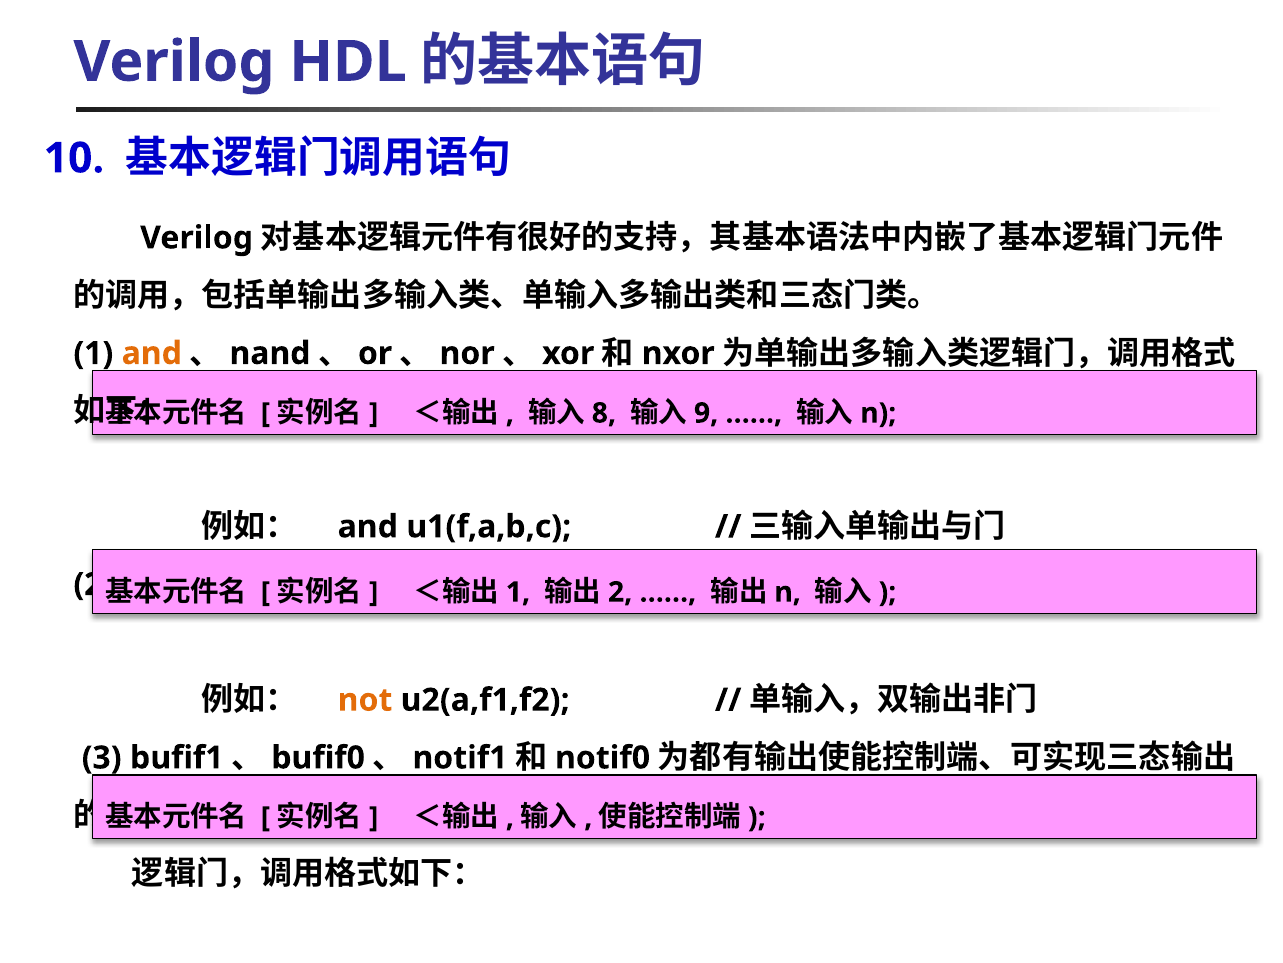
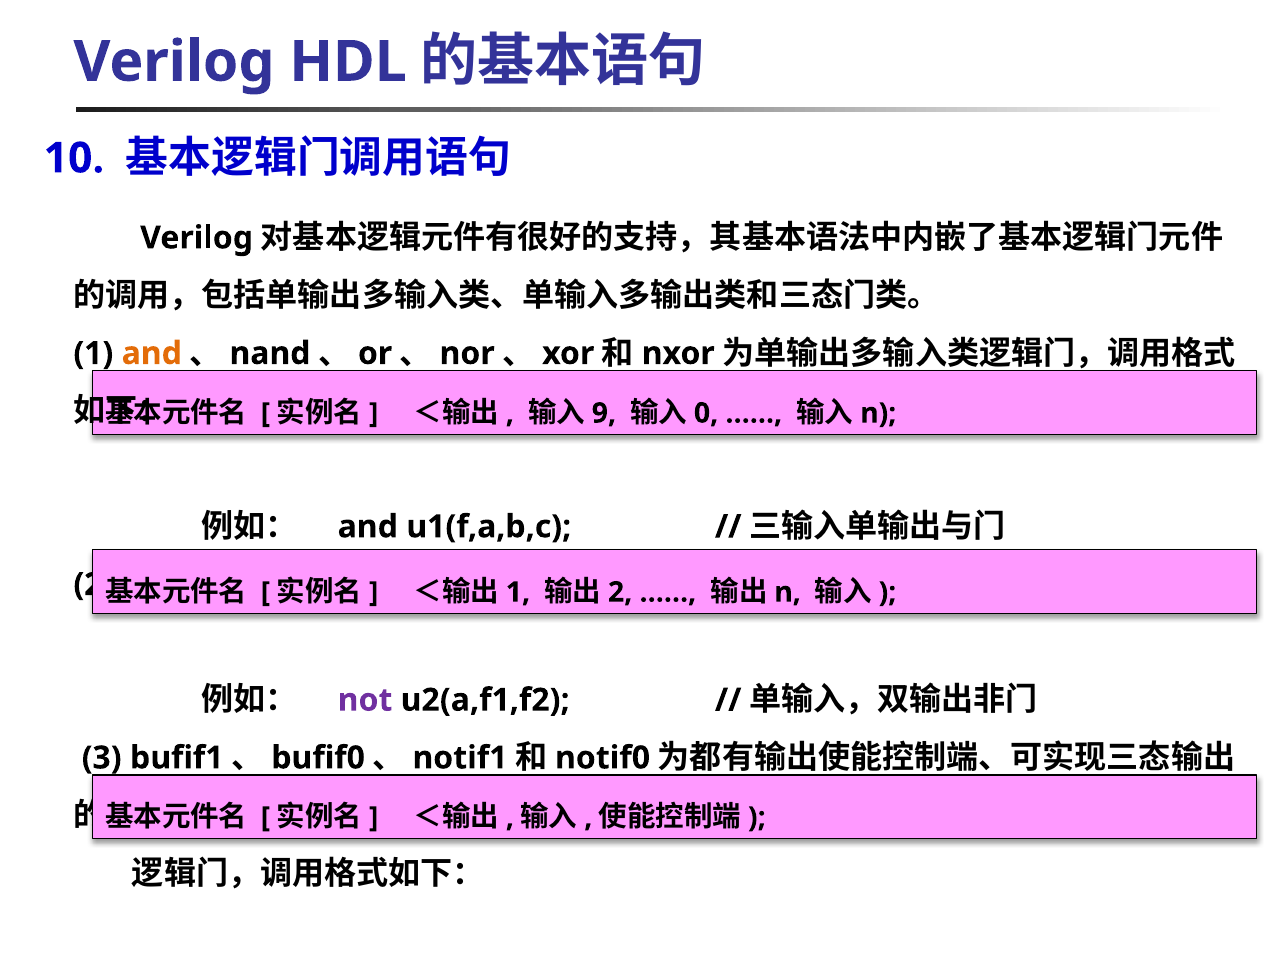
8: 8 -> 9
9: 9 -> 0
not at (365, 700) colour: orange -> purple
